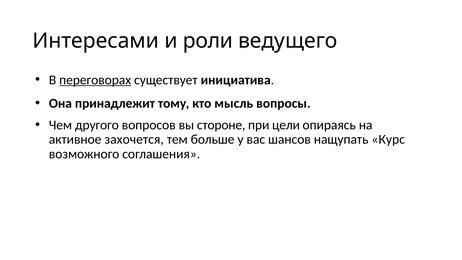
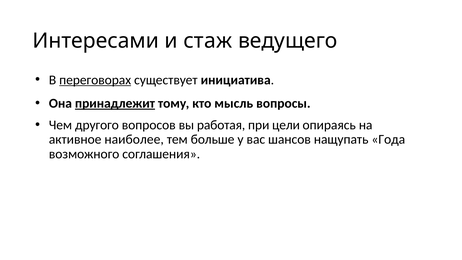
роли: роли -> стаж
принадлежит underline: none -> present
стороне: стороне -> работая
захочется: захочется -> наиболее
Курс: Курс -> Года
